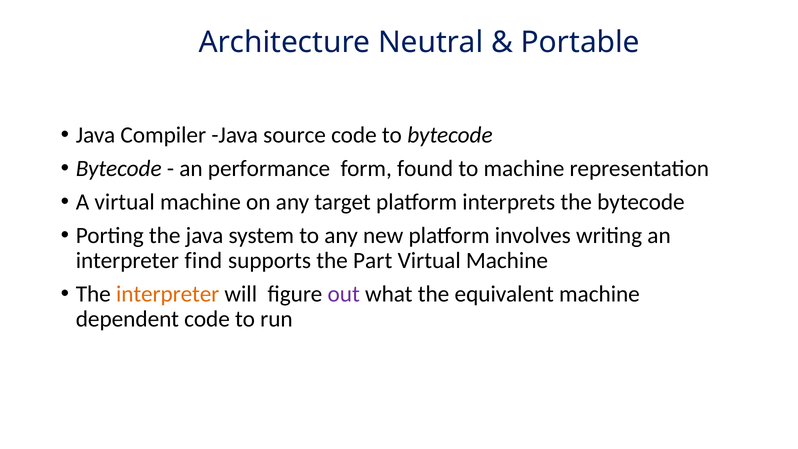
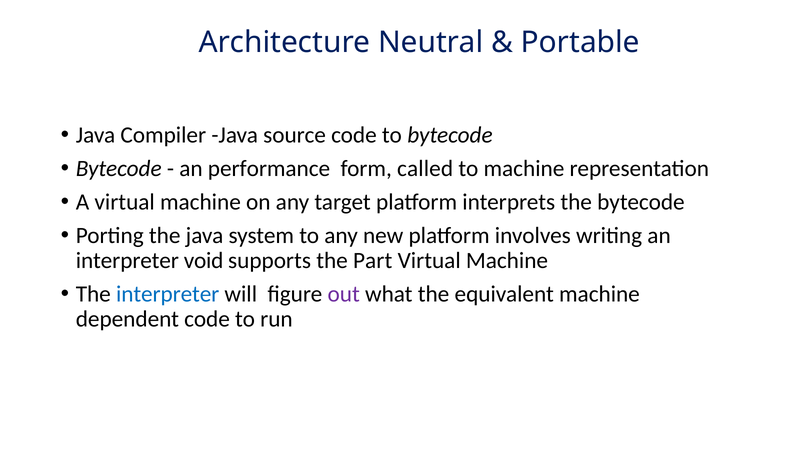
found: found -> called
find: find -> void
interpreter at (168, 294) colour: orange -> blue
